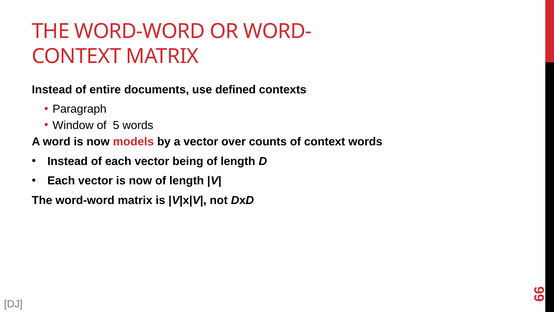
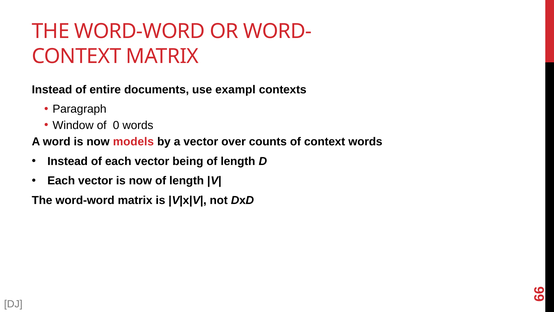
defined: defined -> exampl
5: 5 -> 0
